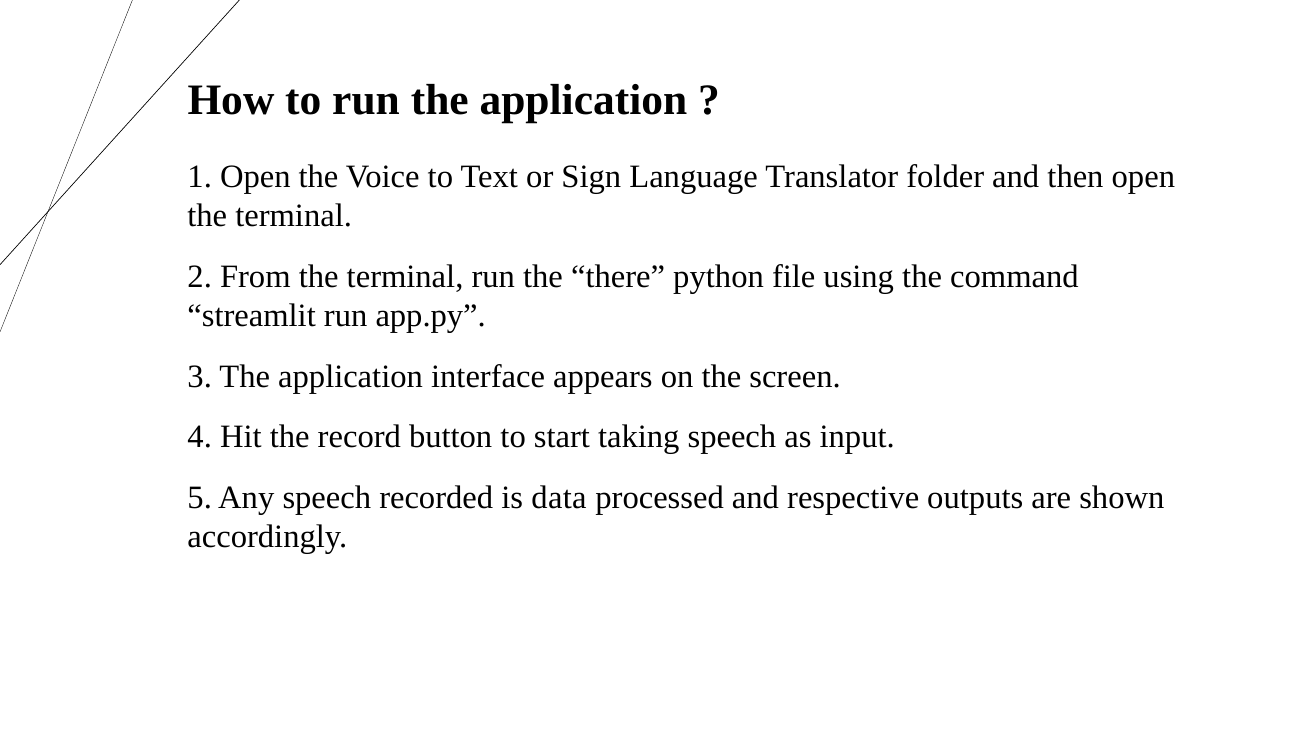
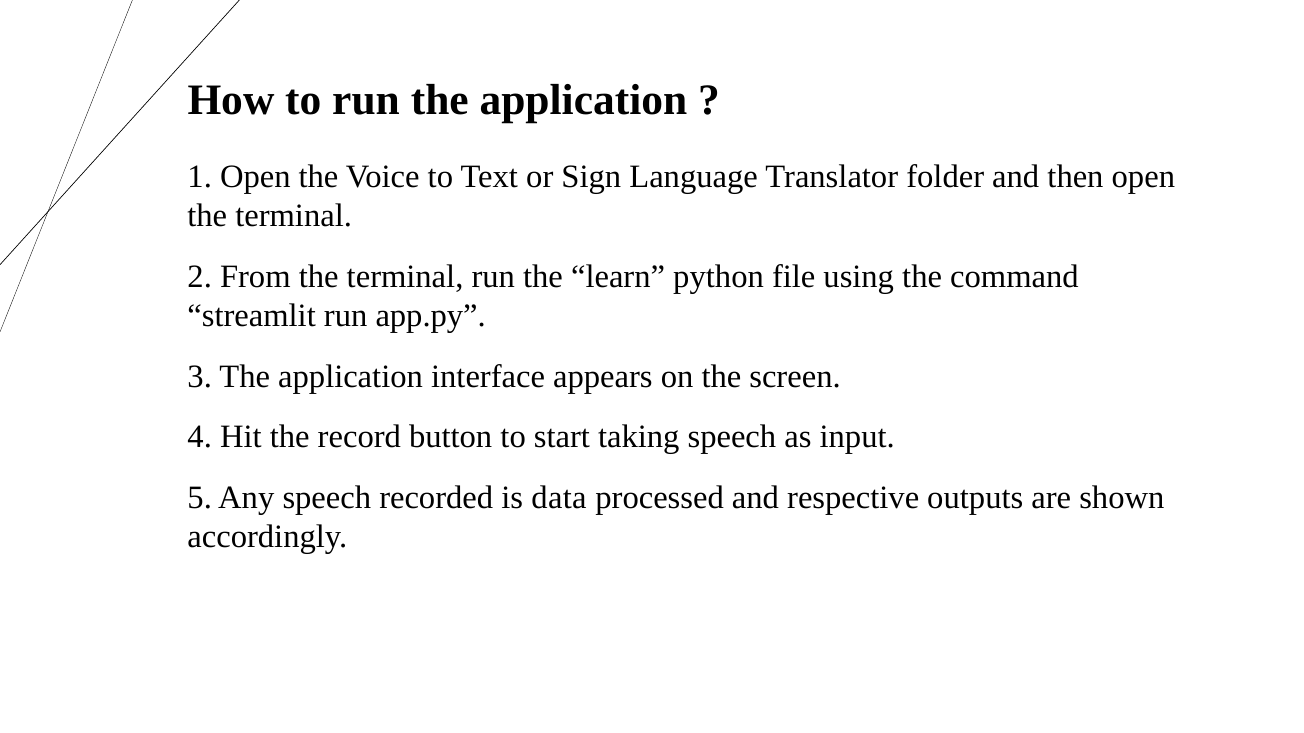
there: there -> learn
